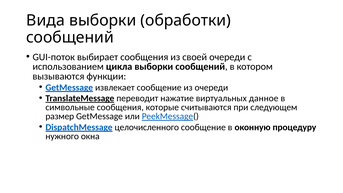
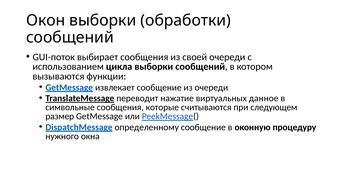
Вида: Вида -> Окон
целочисленного: целочисленного -> определенному
